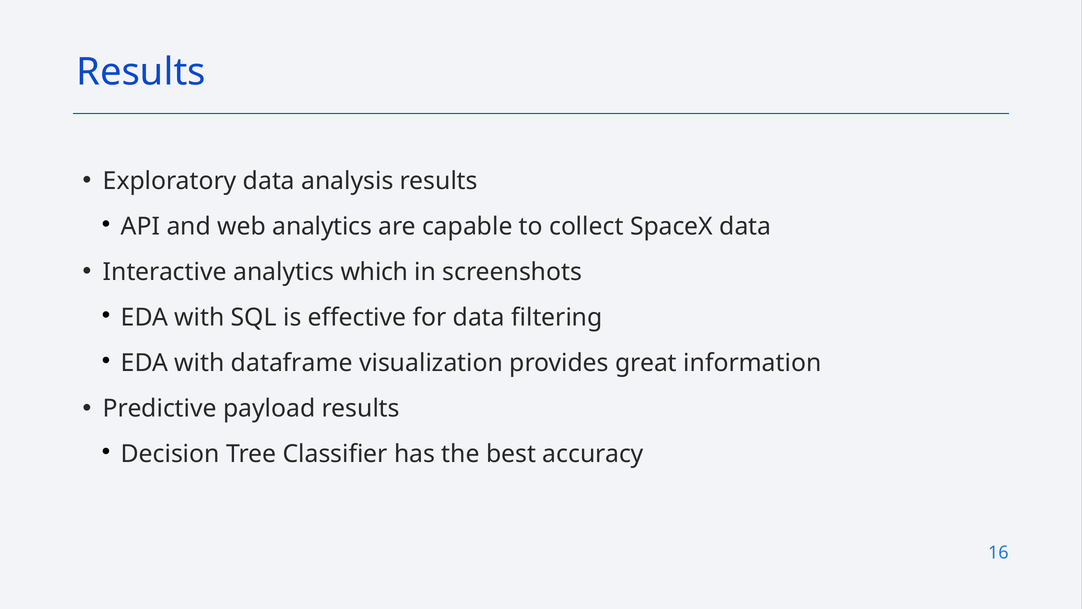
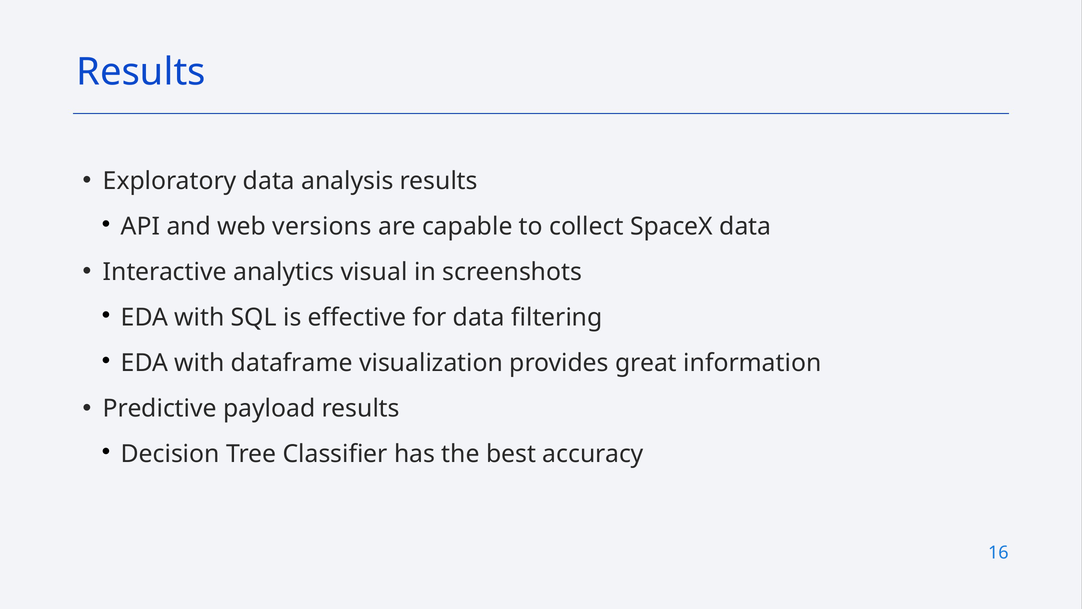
web analytics: analytics -> versions
which: which -> visual
